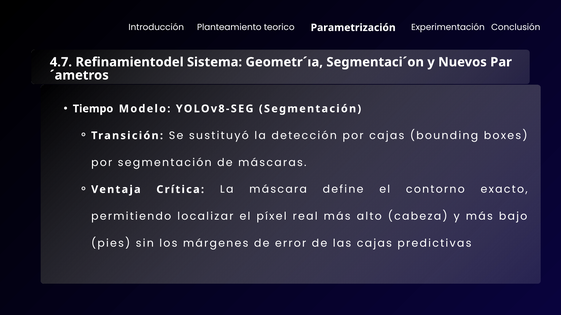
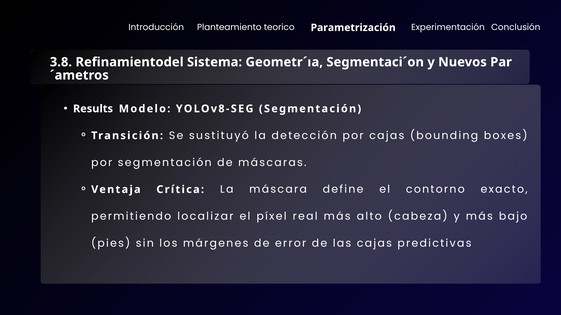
4.7: 4.7 -> 3.8
Tiempo: Tiempo -> Results
